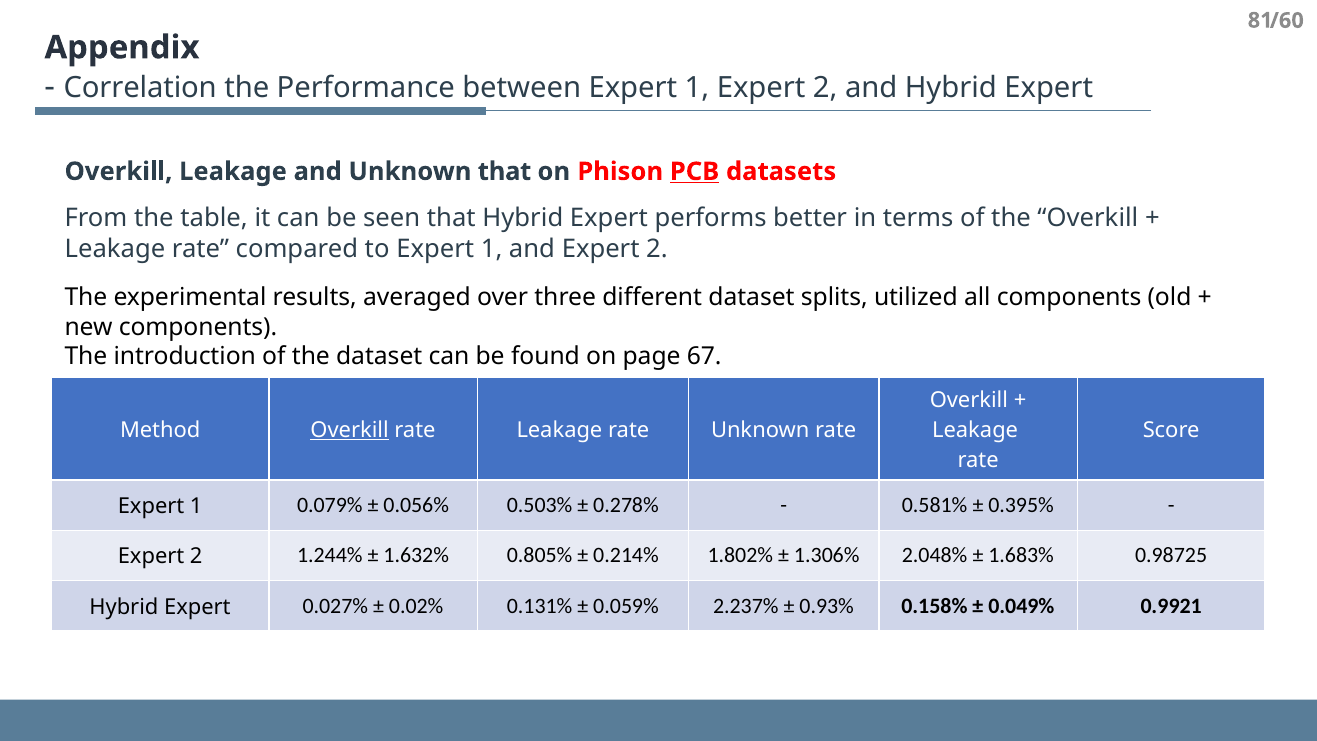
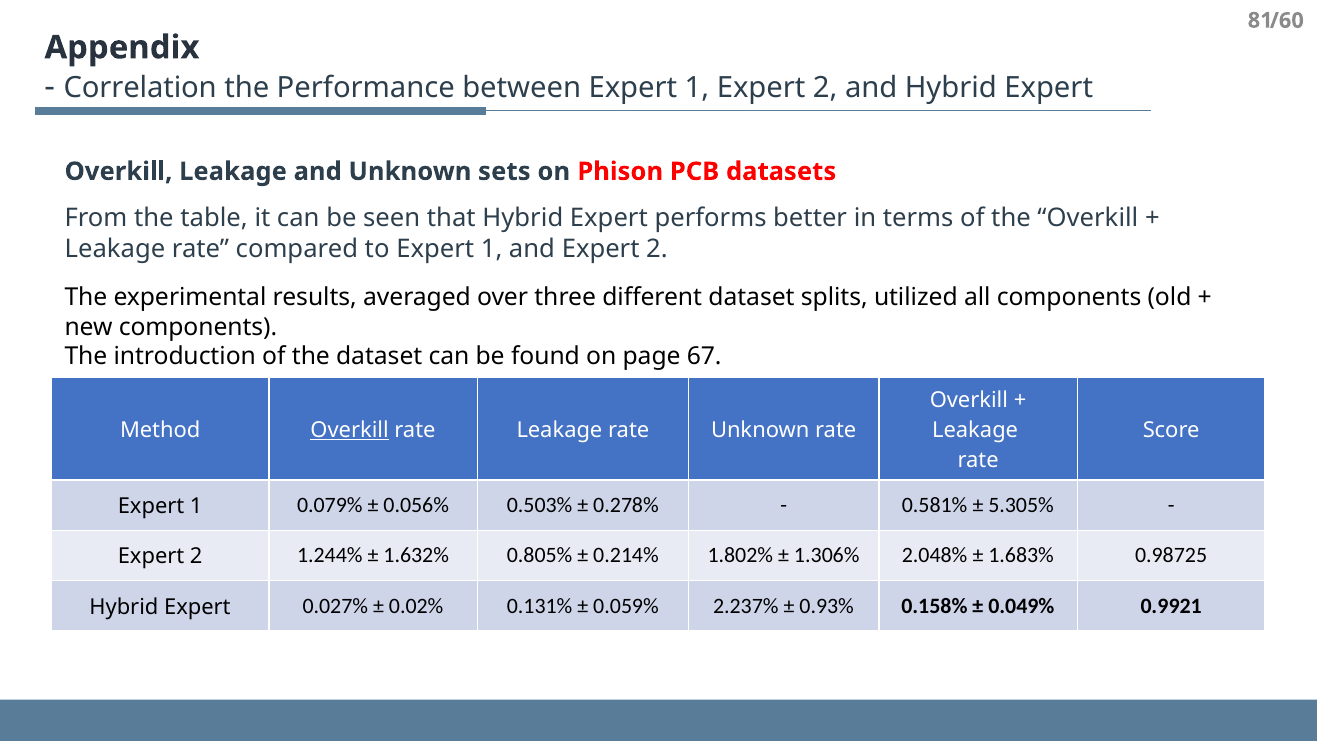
Unknown that: that -> sets
PCB underline: present -> none
0.395%: 0.395% -> 5.305%
